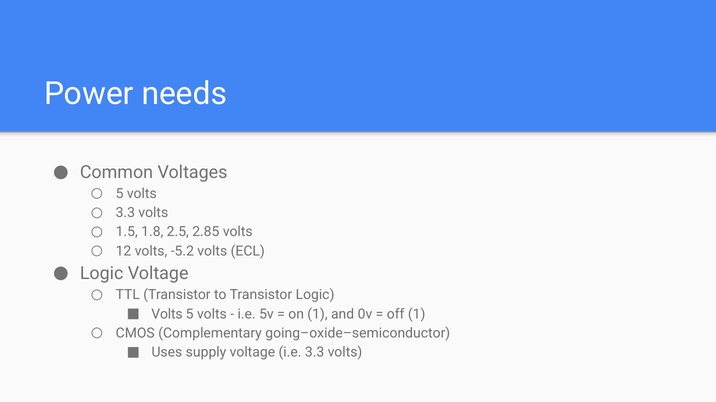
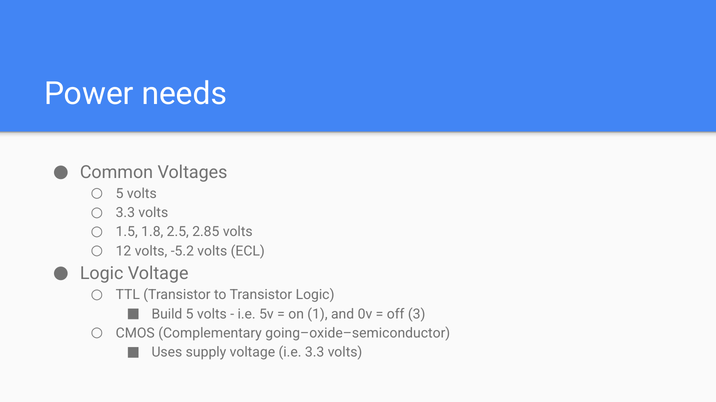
Volts at (167, 315): Volts -> Build
off 1: 1 -> 3
